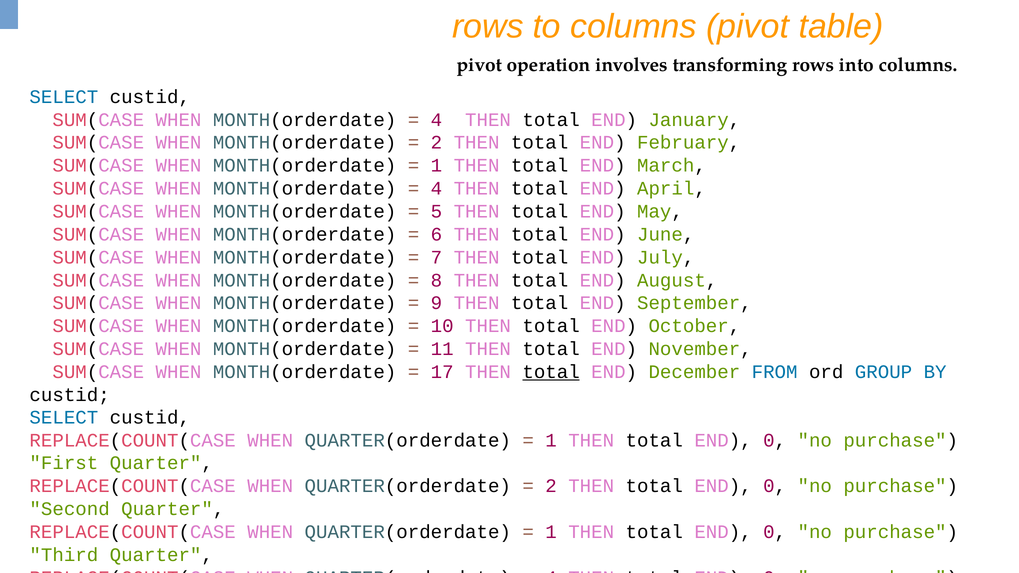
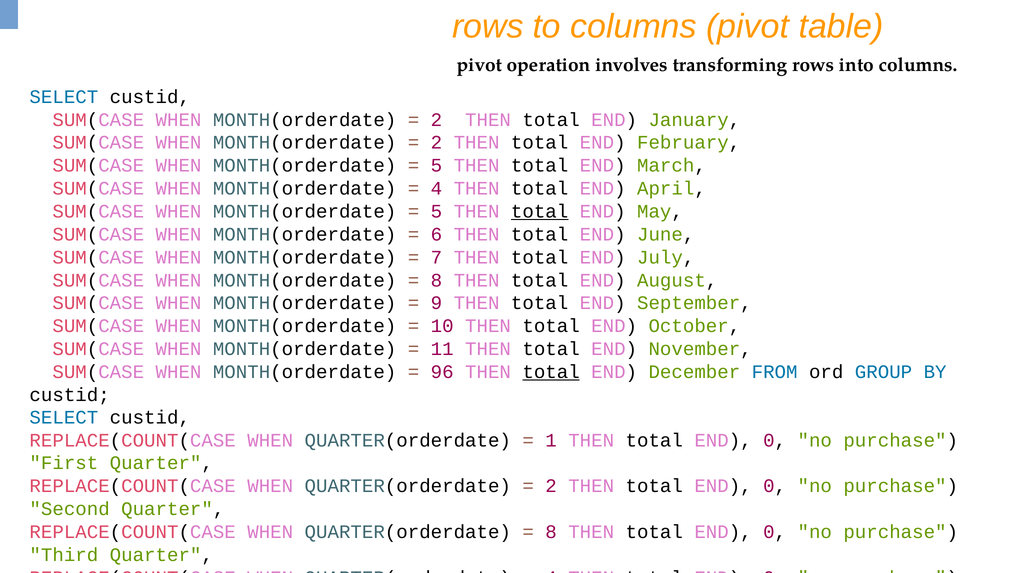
4 at (436, 120): 4 -> 2
1 at (436, 166): 1 -> 5
total at (540, 212) underline: none -> present
17: 17 -> 96
1 at (551, 532): 1 -> 8
